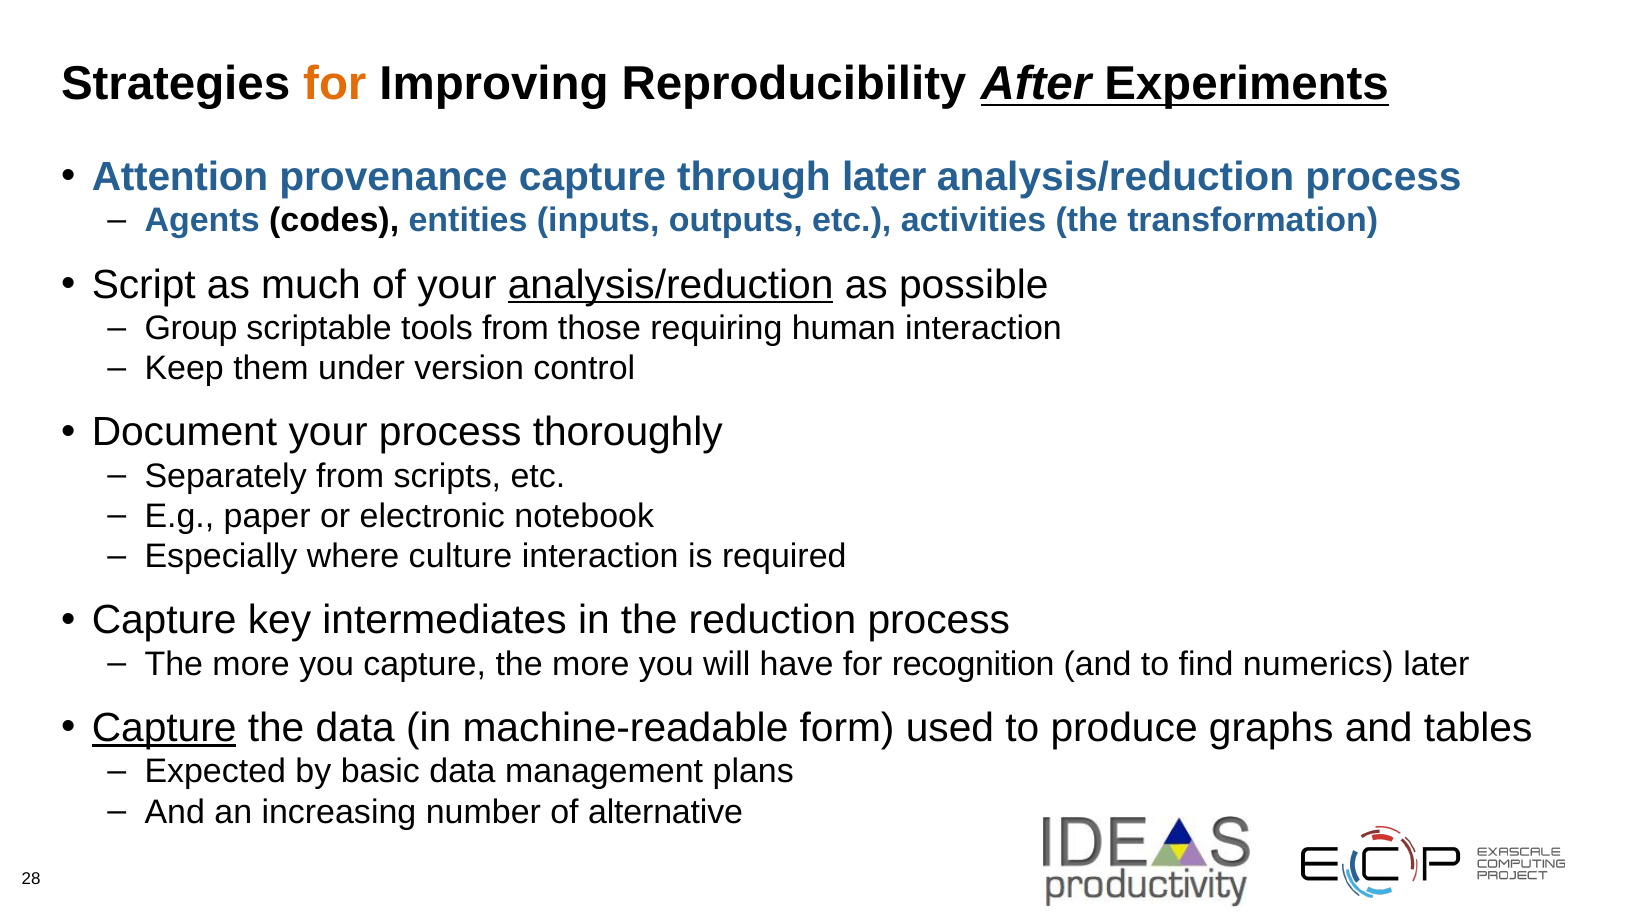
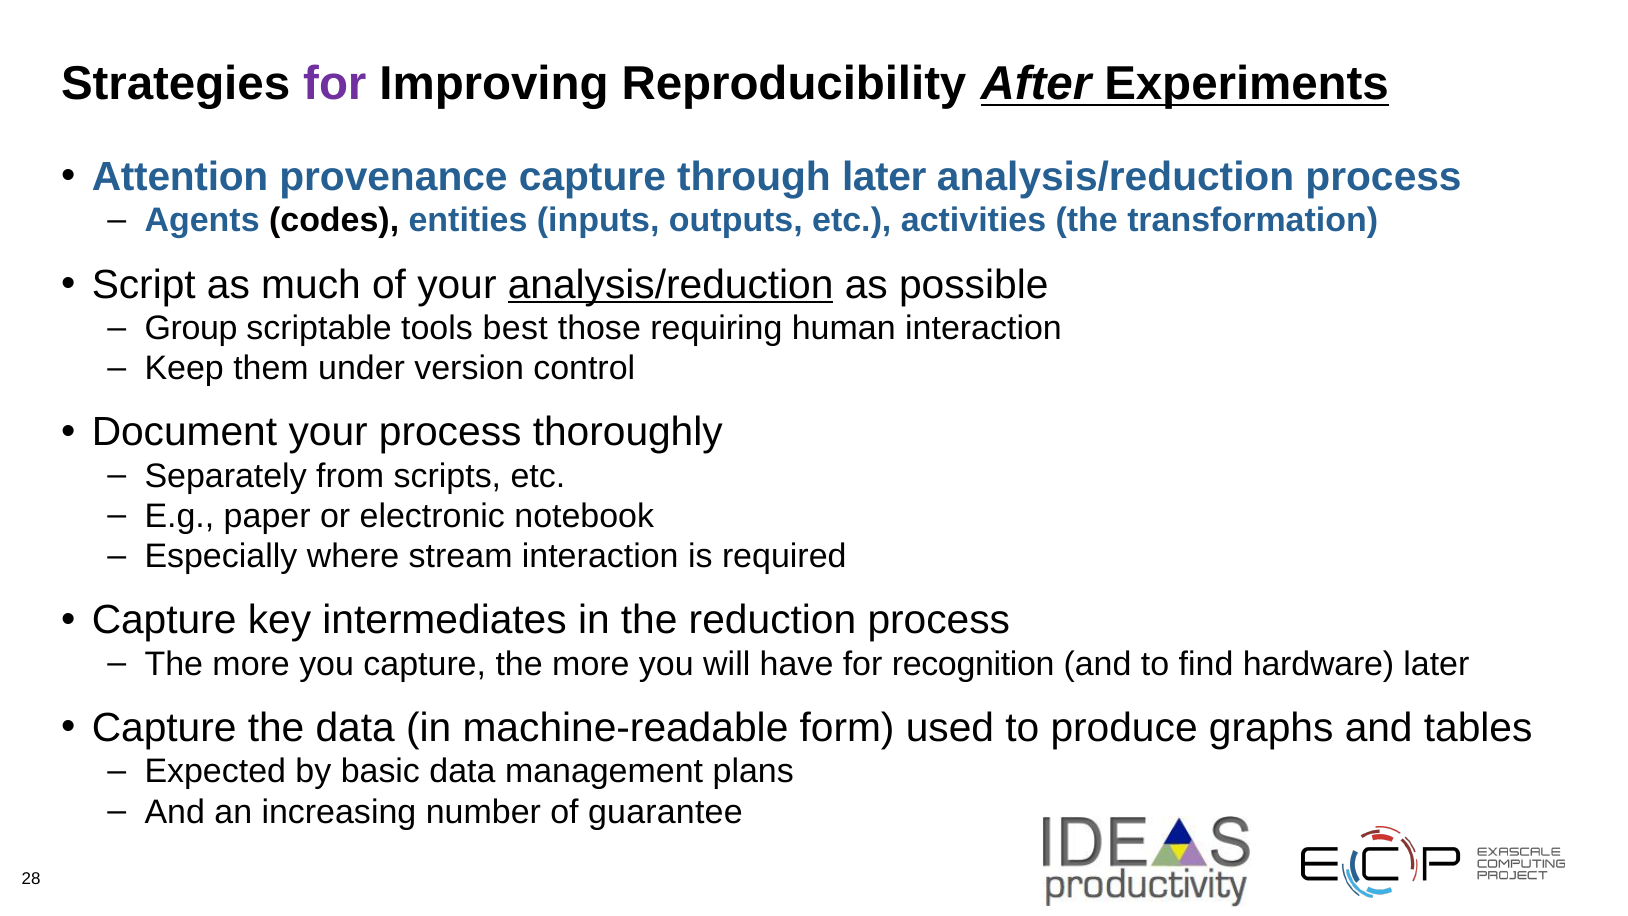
for at (335, 84) colour: orange -> purple
tools from: from -> best
culture: culture -> stream
numerics: numerics -> hardware
Capture at (164, 728) underline: present -> none
alternative: alternative -> guarantee
